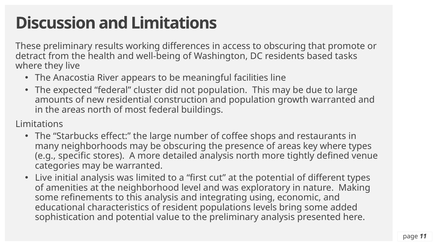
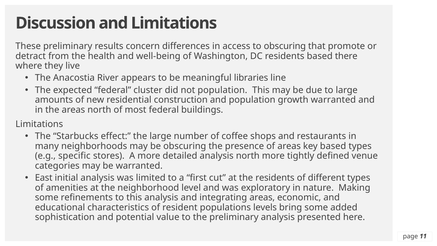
working: working -> concern
tasks: tasks -> there
facilities: facilities -> libraries
key where: where -> based
Live at (44, 178): Live -> East
the potential: potential -> residents
integrating using: using -> areas
